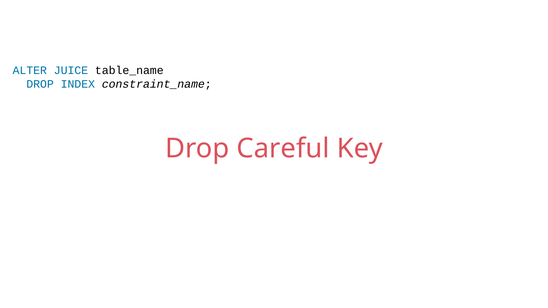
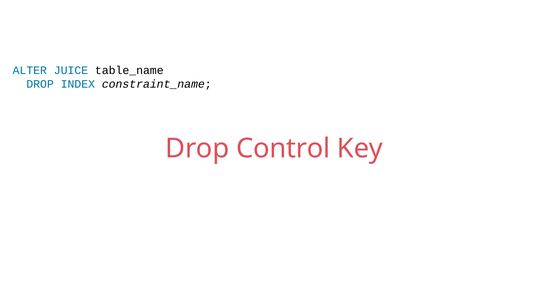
Careful: Careful -> Control
